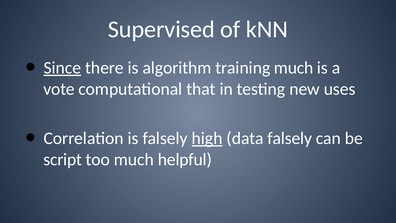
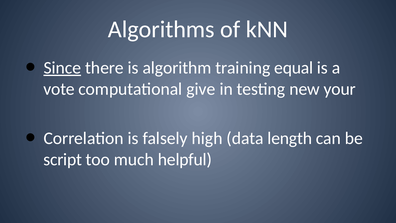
Supervised: Supervised -> Algorithms
training much: much -> equal
that: that -> give
uses: uses -> your
high underline: present -> none
data falsely: falsely -> length
